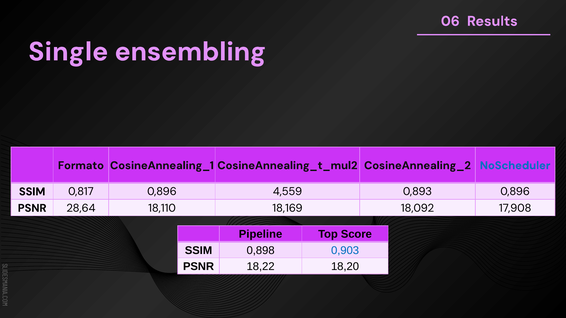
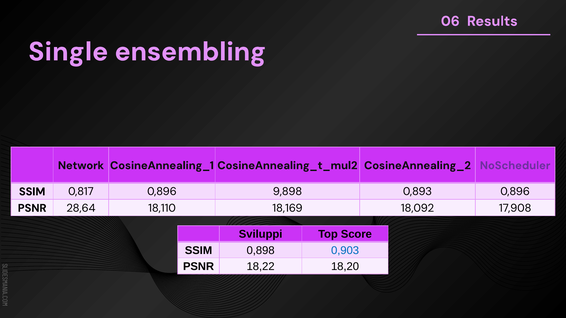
Formato: Formato -> Network
NoScheduler colour: blue -> purple
4,559: 4,559 -> 9,898
Pipeline: Pipeline -> Sviluppi
